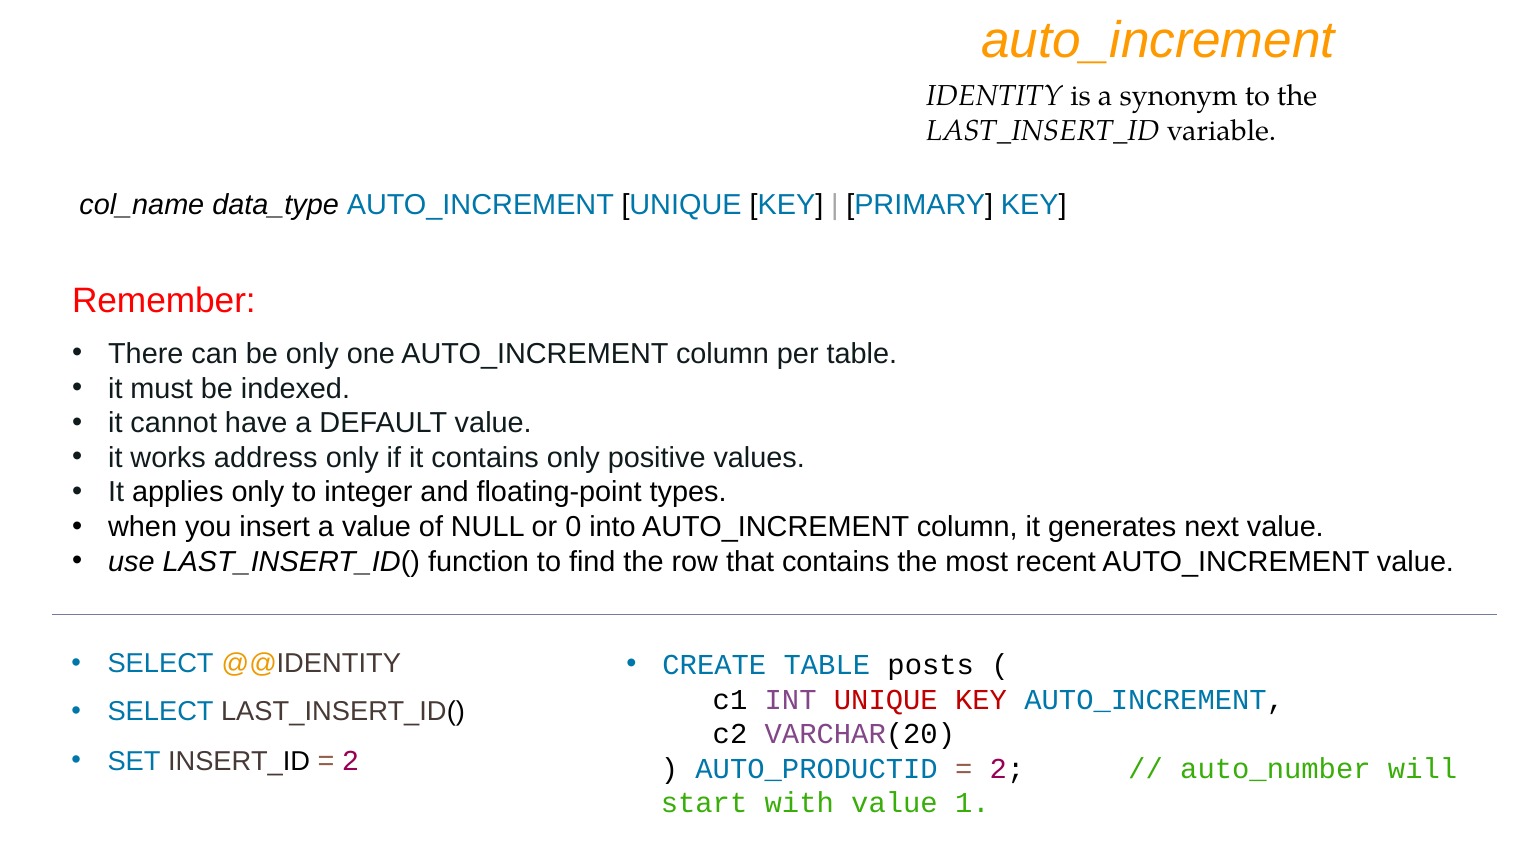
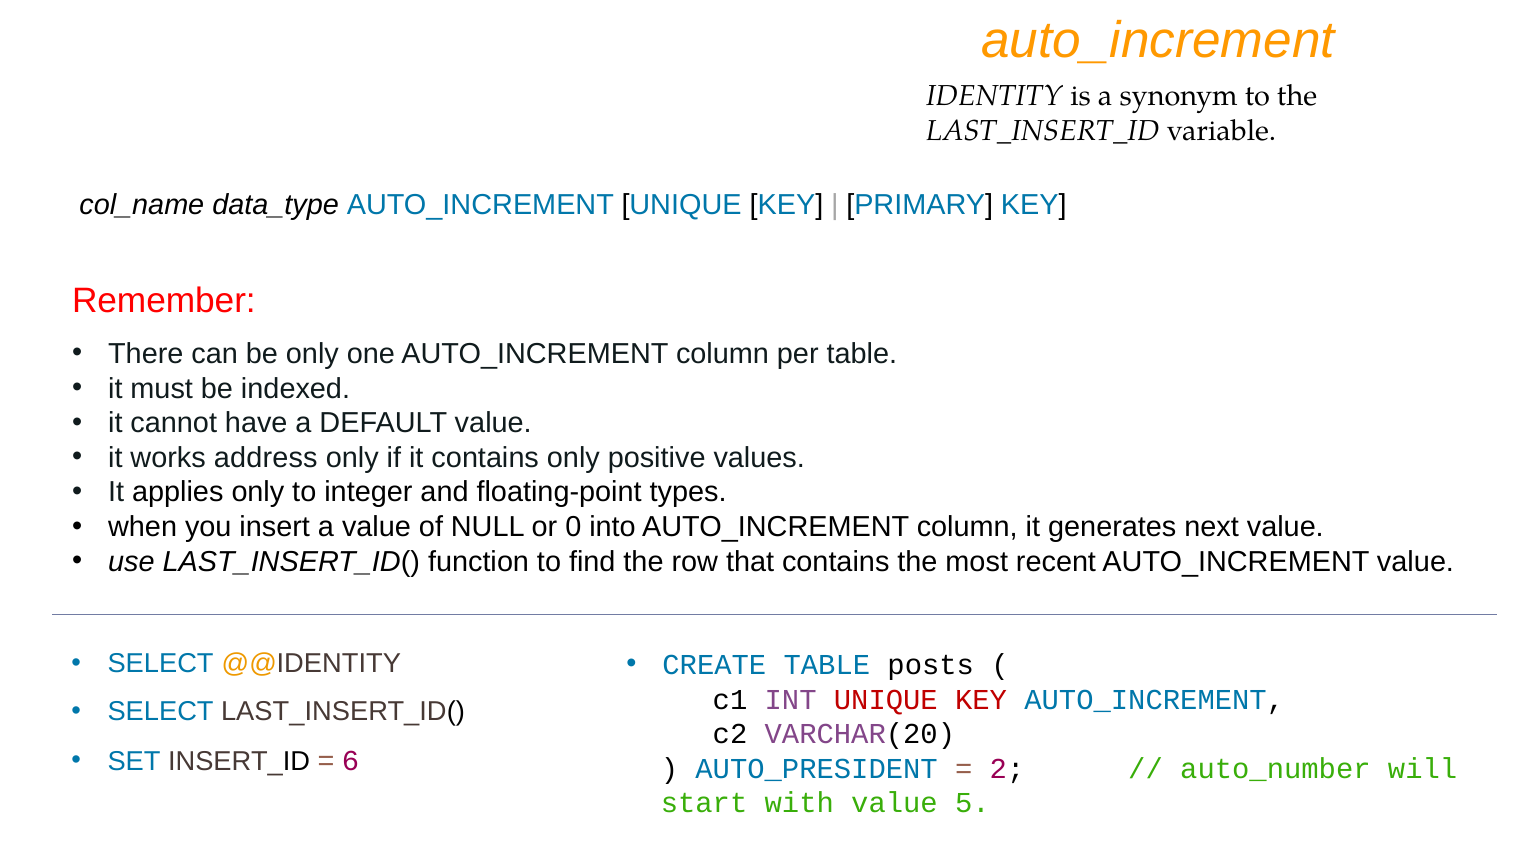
2 at (351, 761): 2 -> 6
AUTO_PRODUCTID: AUTO_PRODUCTID -> AUTO_PRESIDENT
1: 1 -> 5
